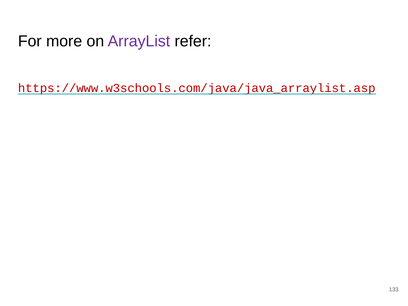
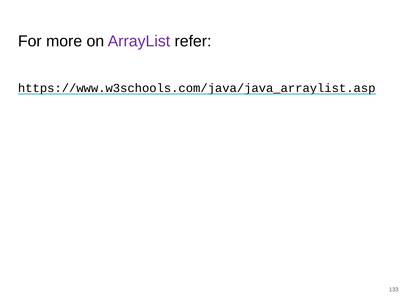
https://www.w3schools.com/java/java_arraylist.asp colour: red -> black
